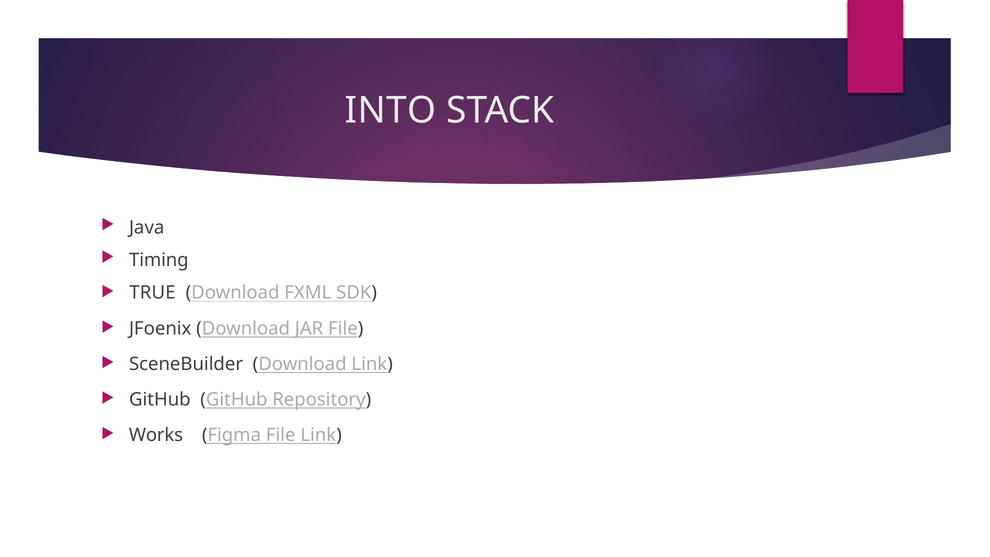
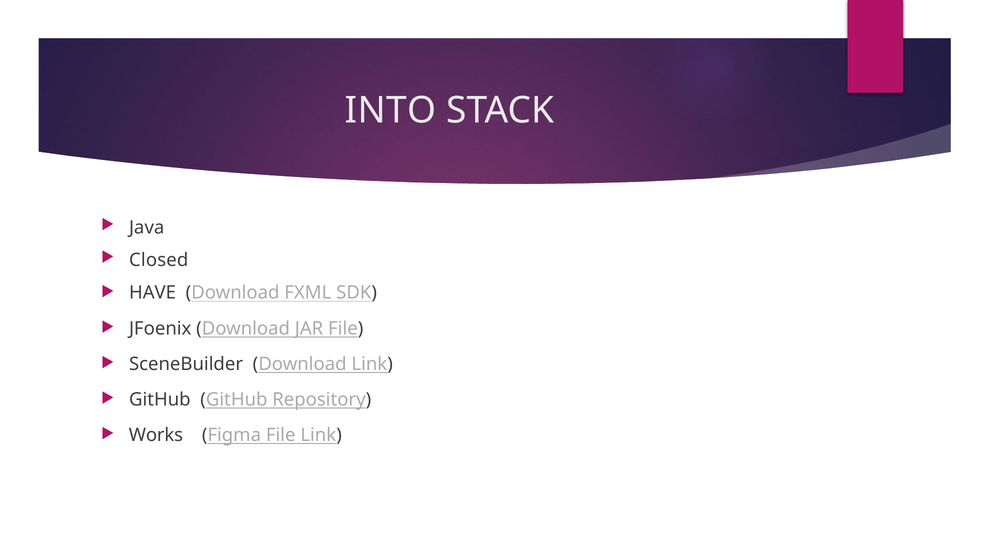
Timing: Timing -> Closed
TRUE: TRUE -> HAVE
